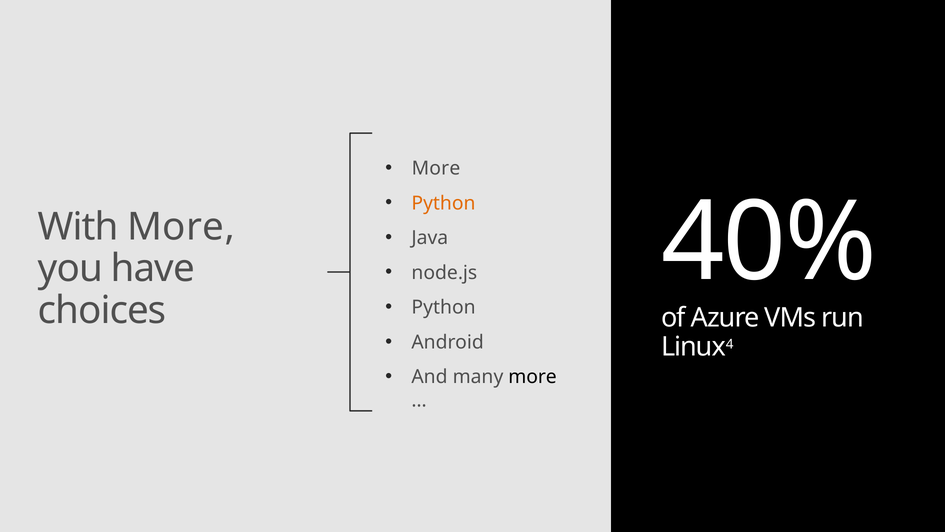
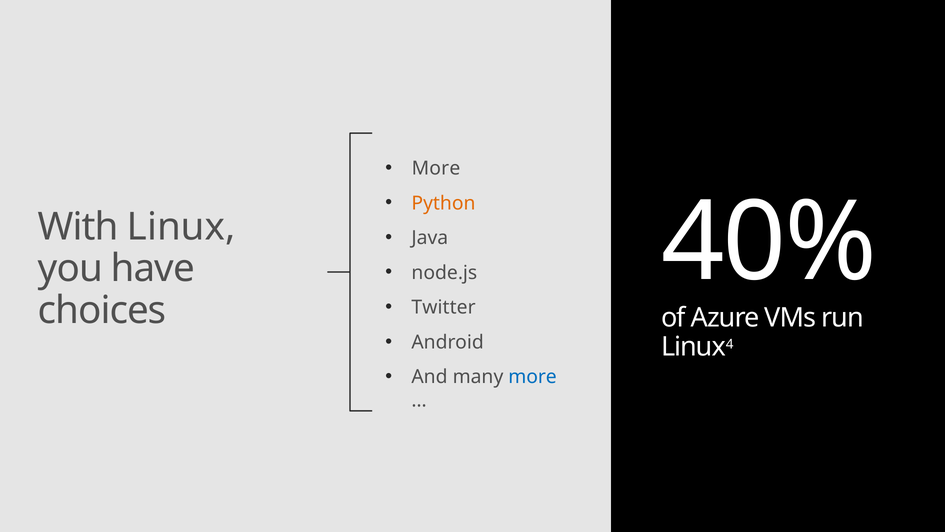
With More: More -> Linux
Python at (444, 307): Python -> Twitter
more at (533, 377) colour: black -> blue
